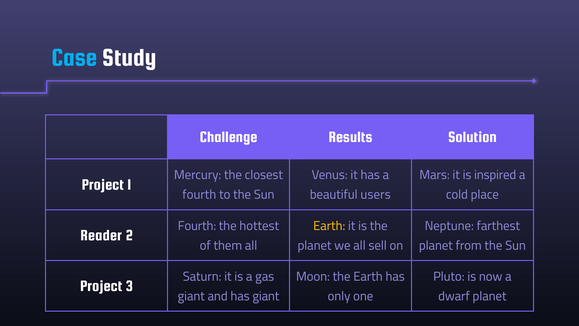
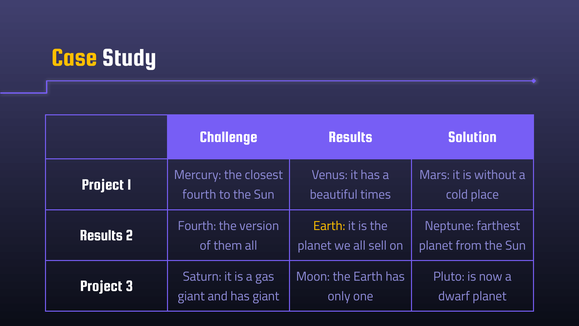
Case colour: light blue -> yellow
inspired: inspired -> without
users: users -> times
Reader at (101, 235): Reader -> Results
hottest: hottest -> version
